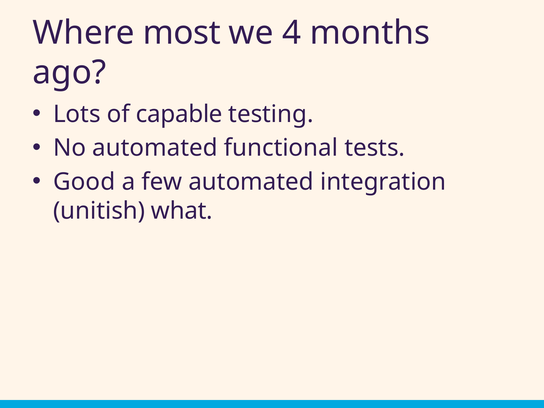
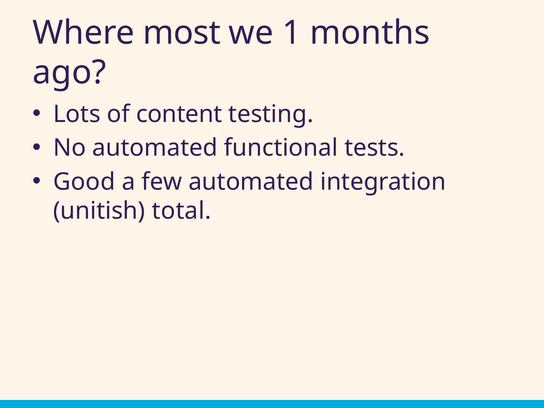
4: 4 -> 1
capable: capable -> content
what: what -> total
